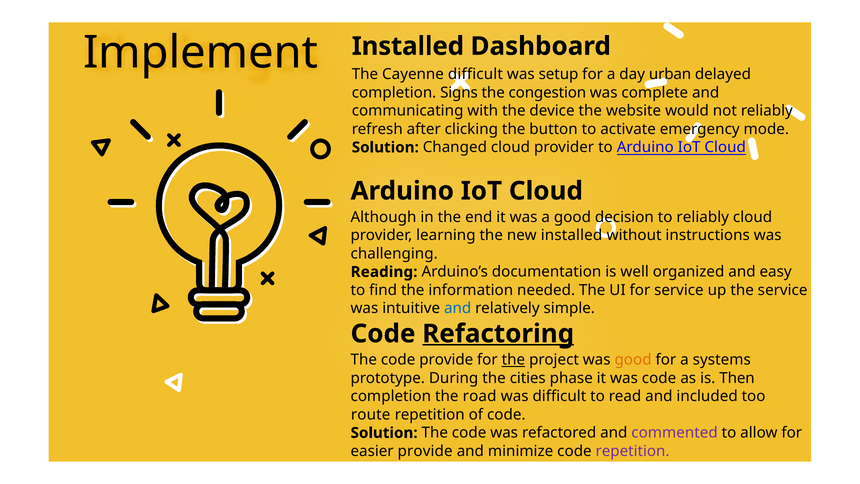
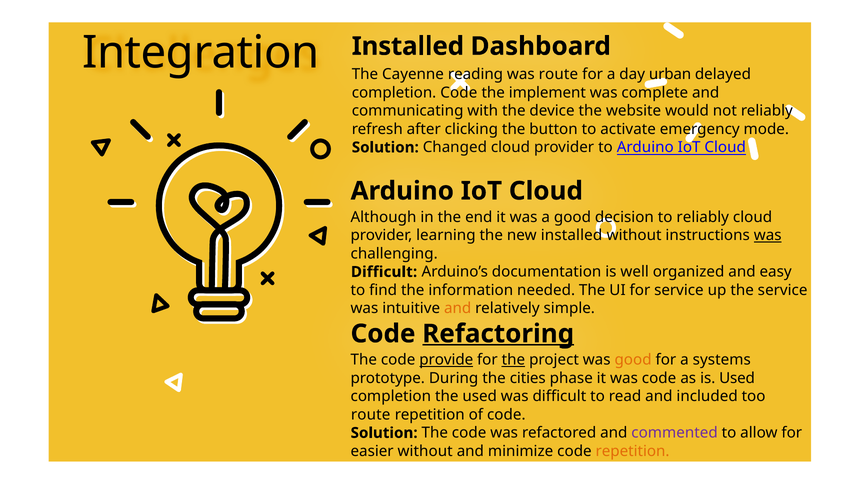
Implement: Implement -> Integration
Cayenne difficult: difficult -> reading
was setup: setup -> route
completion Signs: Signs -> Code
congestion: congestion -> implement
was at (768, 235) underline: none -> present
Reading at (384, 272): Reading -> Difficult
and at (458, 308) colour: blue -> orange
provide at (446, 360) underline: none -> present
is Then: Then -> Used
the road: road -> used
easier provide: provide -> without
repetition at (633, 451) colour: purple -> orange
